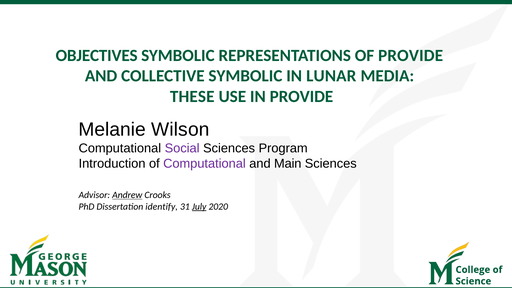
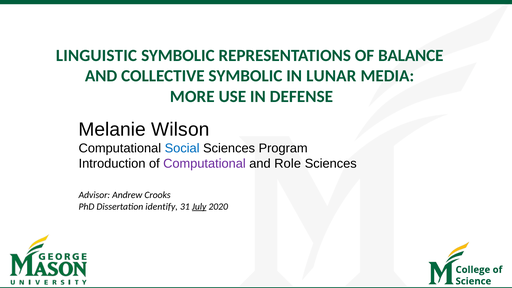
OBJECTIVES: OBJECTIVES -> LINGUISTIC
OF PROVIDE: PROVIDE -> BALANCE
THESE: THESE -> MORE
IN PROVIDE: PROVIDE -> DEFENSE
Social colour: purple -> blue
Main: Main -> Role
Andrew underline: present -> none
